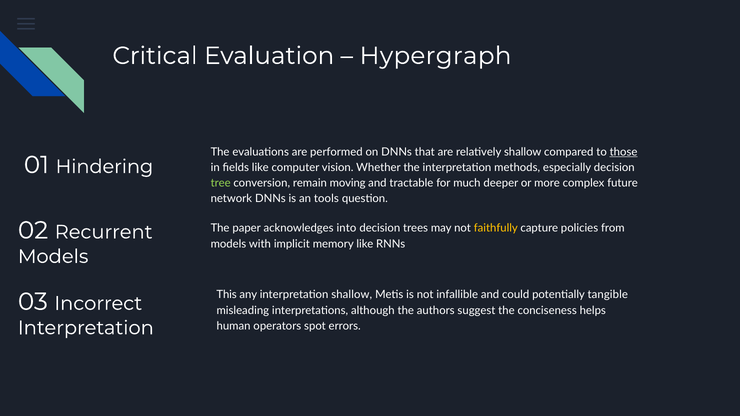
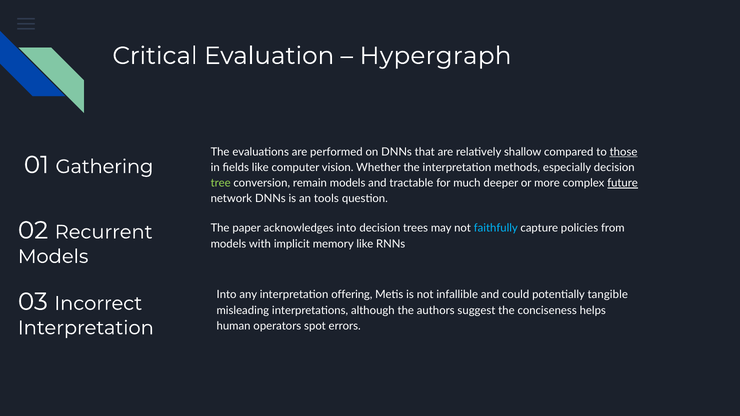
Hindering: Hindering -> Gathering
remain moving: moving -> models
future underline: none -> present
faithfully colour: yellow -> light blue
This at (227, 295): This -> Into
interpretation shallow: shallow -> offering
